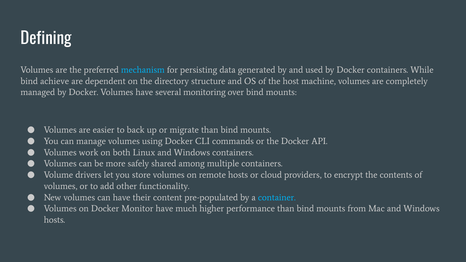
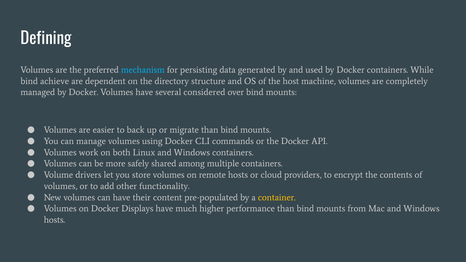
monitoring: monitoring -> considered
container colour: light blue -> yellow
Monitor: Monitor -> Displays
